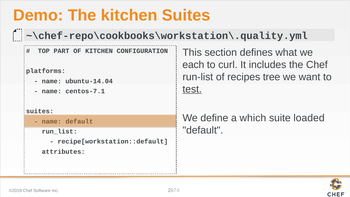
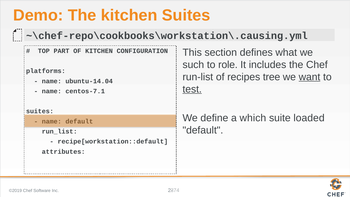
~\chef-repo\cookbooks\workstation\.quality.yml: ~\chef-repo\cookbooks\workstation\.quality.yml -> ~\chef-repo\cookbooks\workstation\.causing.yml
each: each -> such
curl: curl -> role
want underline: none -> present
